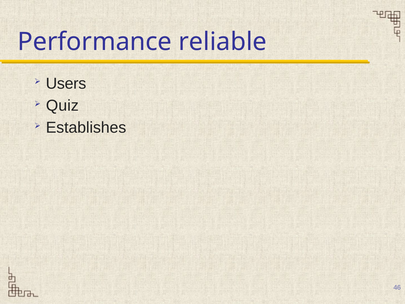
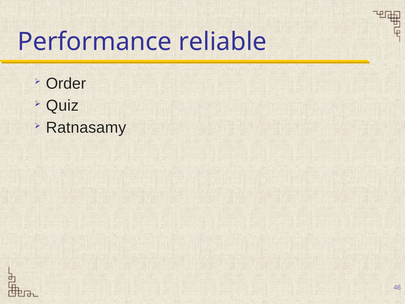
Users: Users -> Order
Establishes: Establishes -> Ratnasamy
